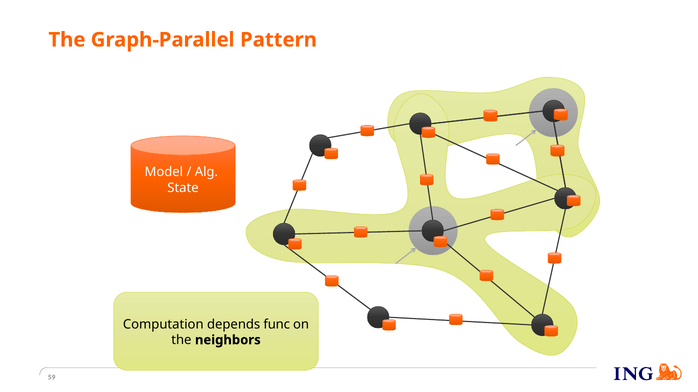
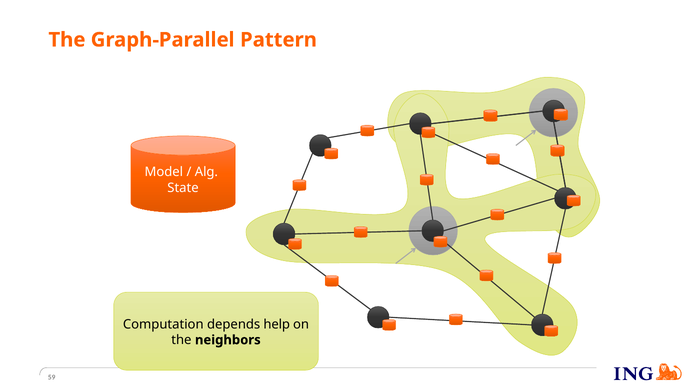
func: func -> help
